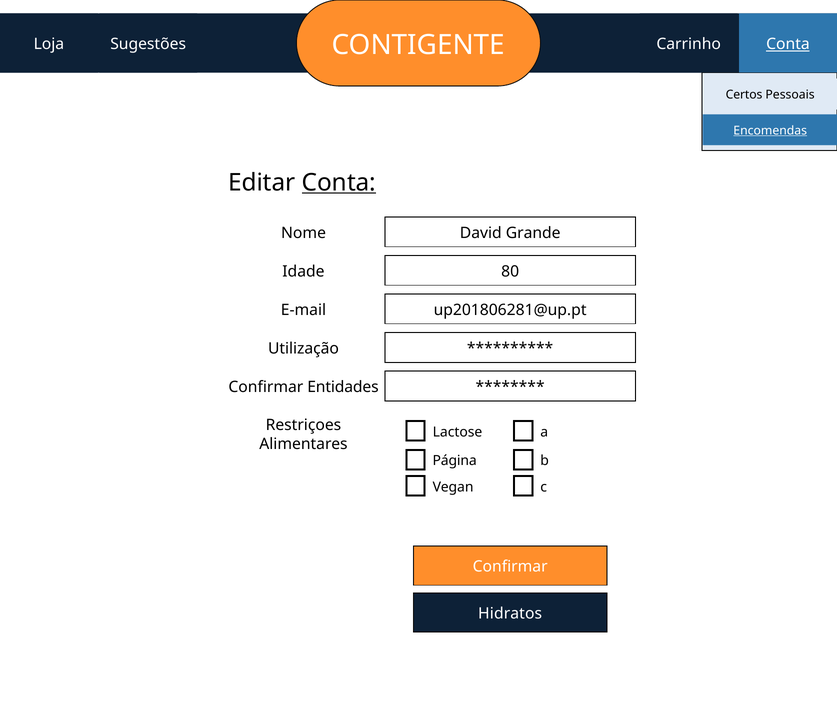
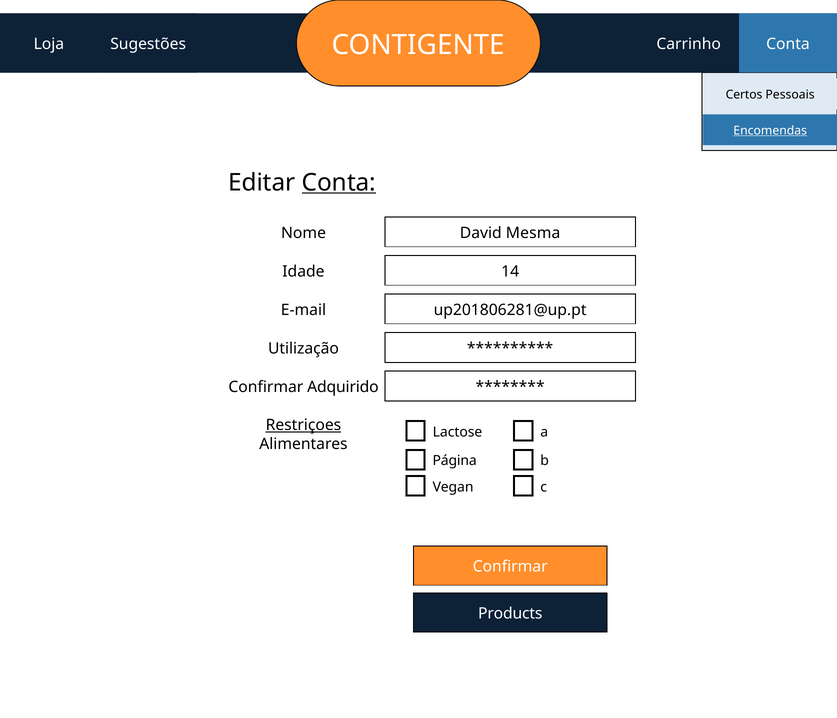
Conta at (788, 44) underline: present -> none
Grande: Grande -> Mesma
80: 80 -> 14
Entidades: Entidades -> Adquirido
Restriçoes underline: none -> present
Hidratos: Hidratos -> Products
